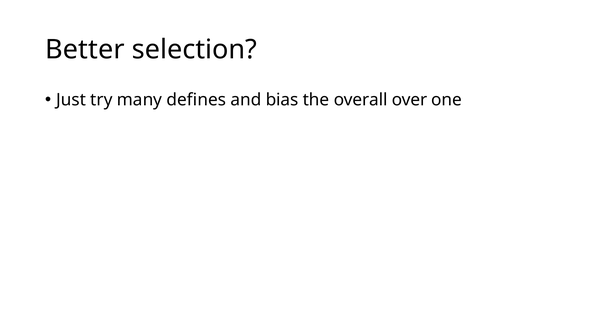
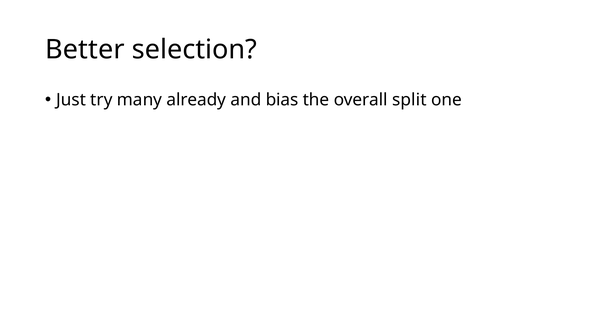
defines: defines -> already
over: over -> split
